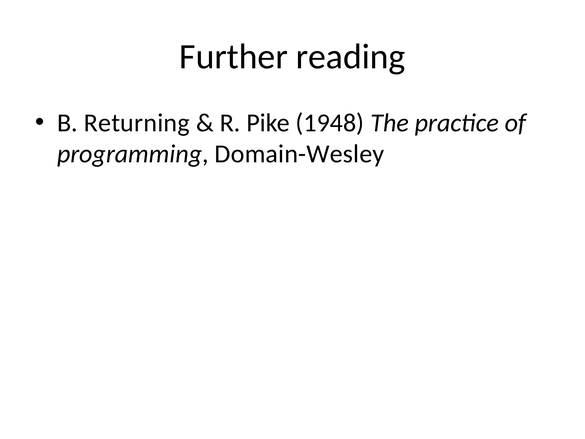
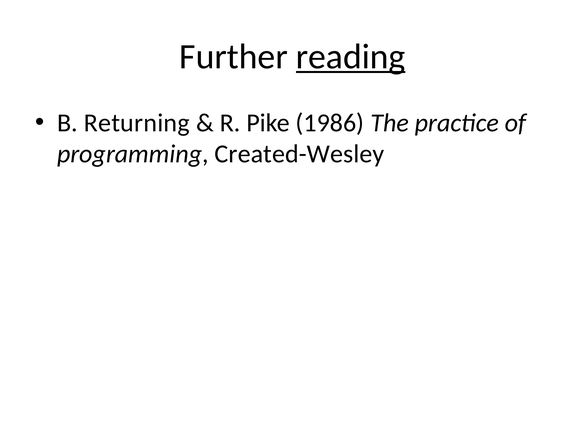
reading underline: none -> present
1948: 1948 -> 1986
Domain-Wesley: Domain-Wesley -> Created-Wesley
